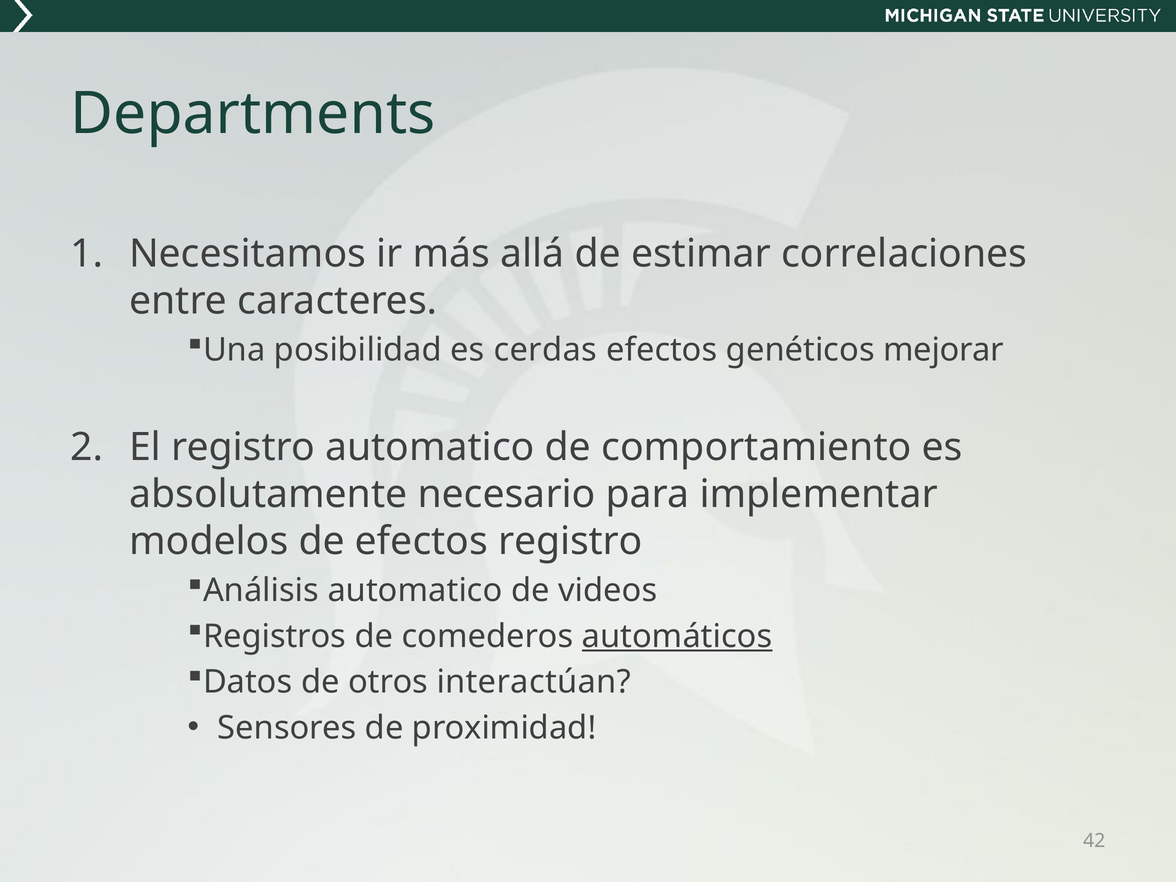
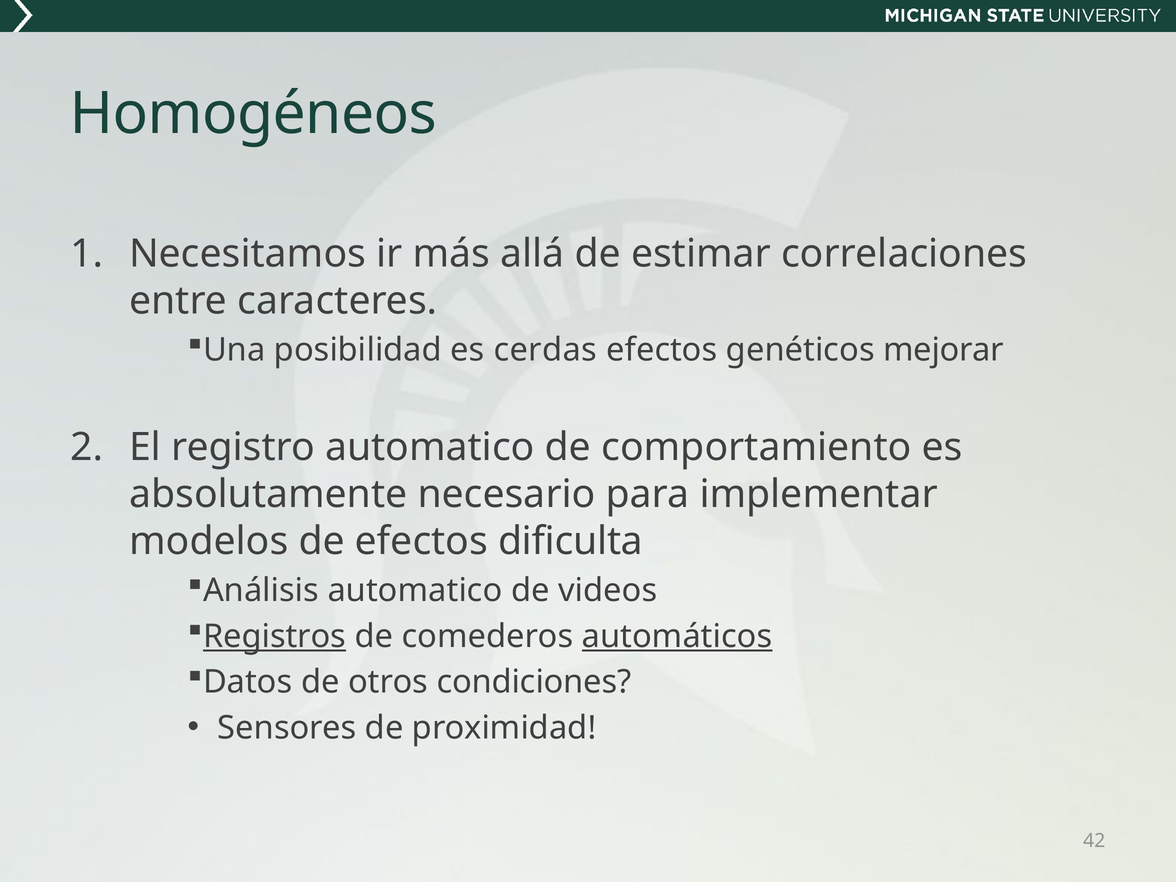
Departments: Departments -> Homogéneos
efectos registro: registro -> dificulta
Registros underline: none -> present
interactúan: interactúan -> condiciones
